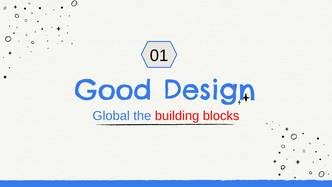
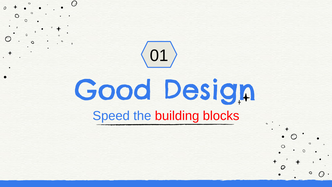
Global: Global -> Speed
